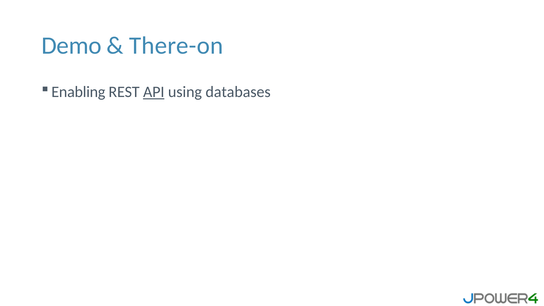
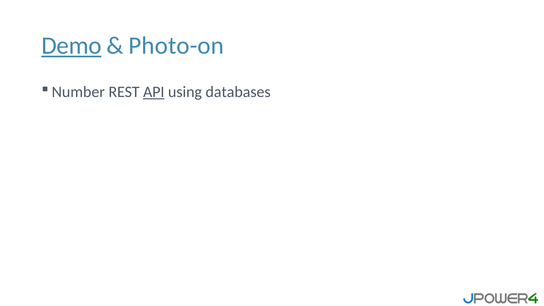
Demo underline: none -> present
There-on: There-on -> Photo-on
Enabling: Enabling -> Number
